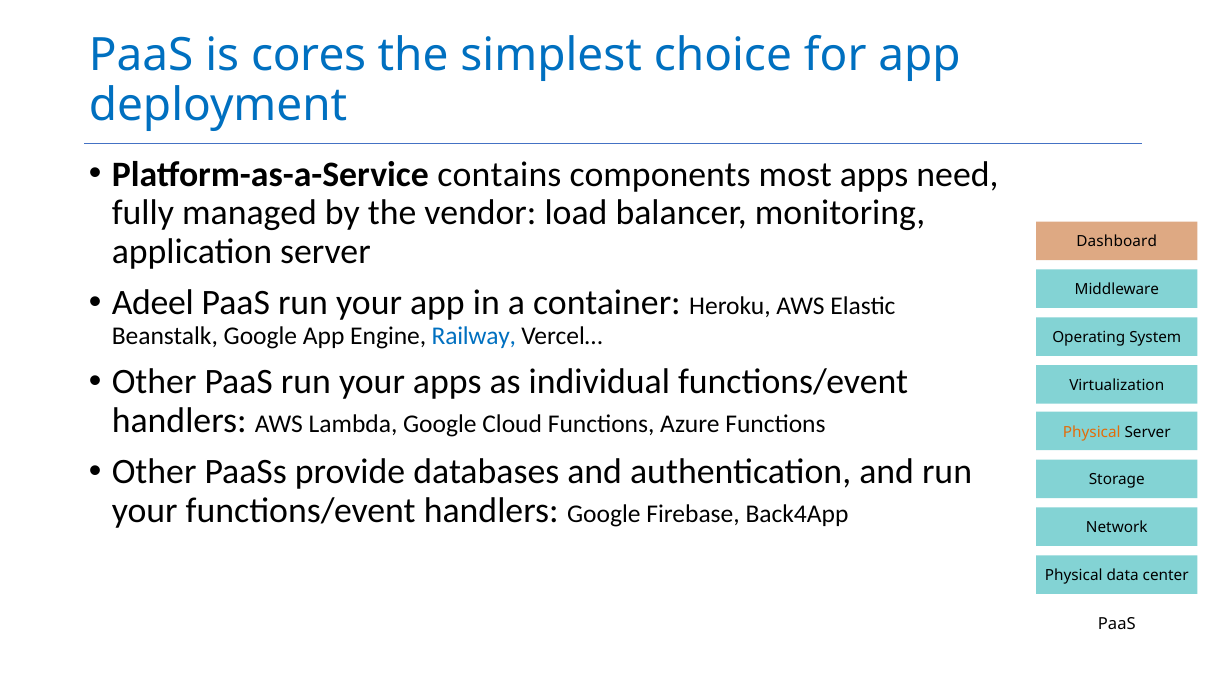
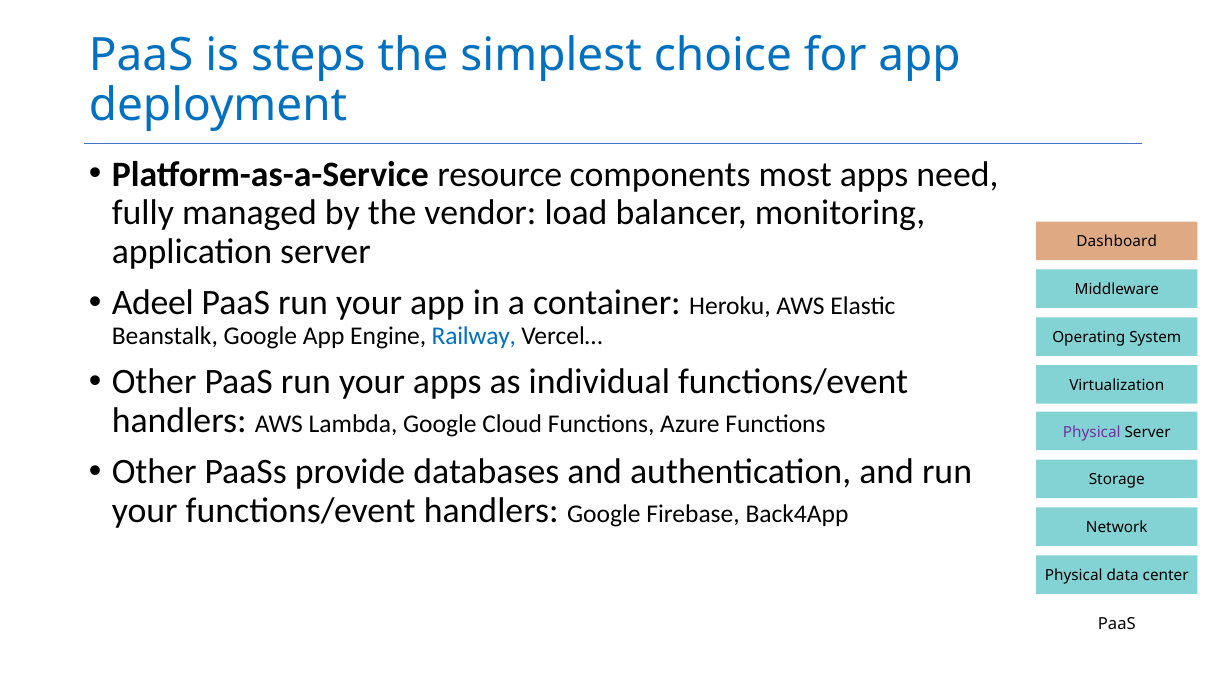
cores: cores -> steps
contains: contains -> resource
Physical at (1092, 432) colour: orange -> purple
